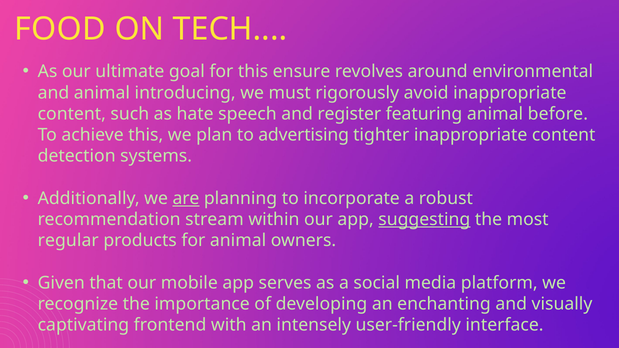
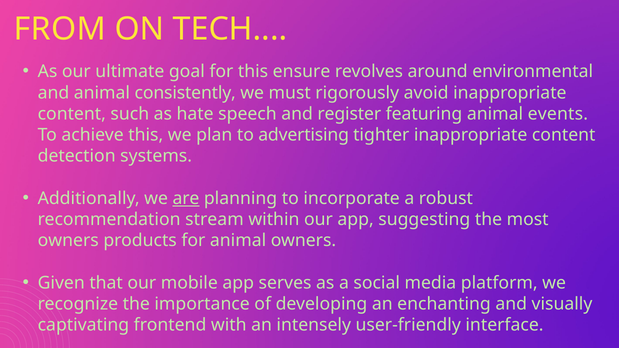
FOOD: FOOD -> FROM
introducing: introducing -> consistently
before: before -> events
suggesting underline: present -> none
regular at (68, 241): regular -> owners
